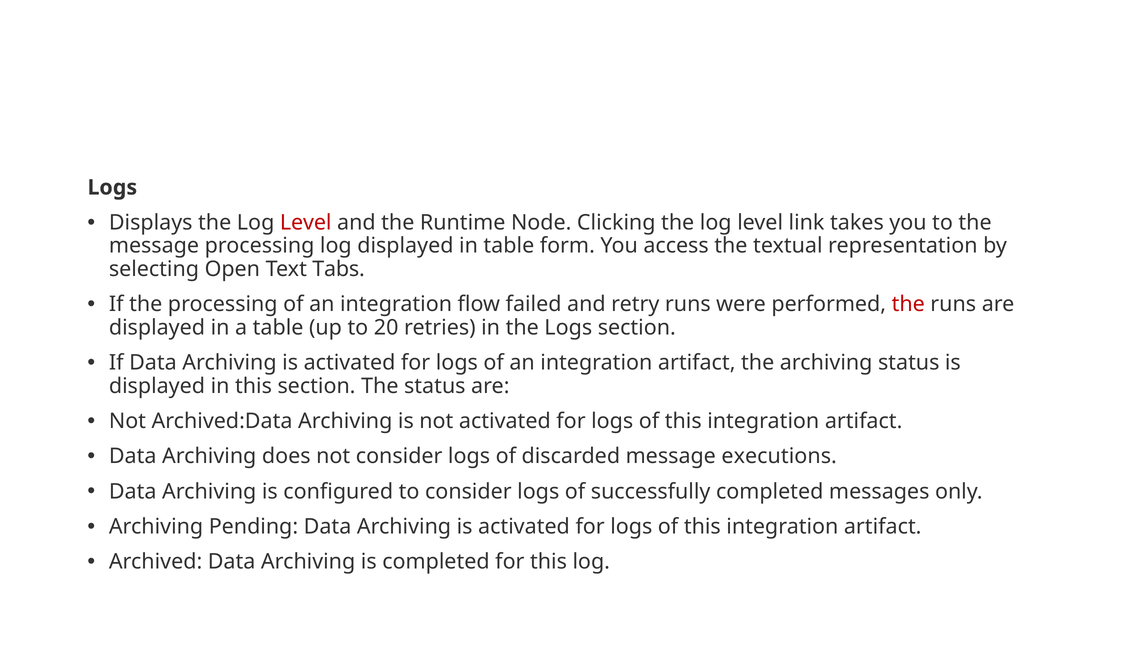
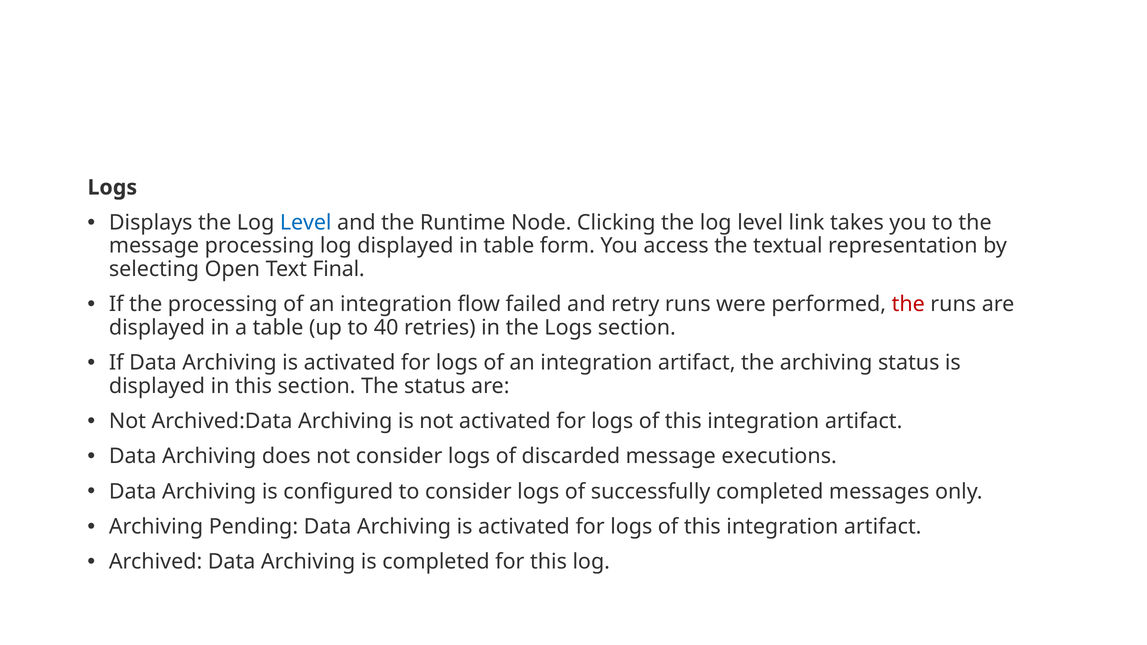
Level at (306, 223) colour: red -> blue
Tabs: Tabs -> Final
20: 20 -> 40
